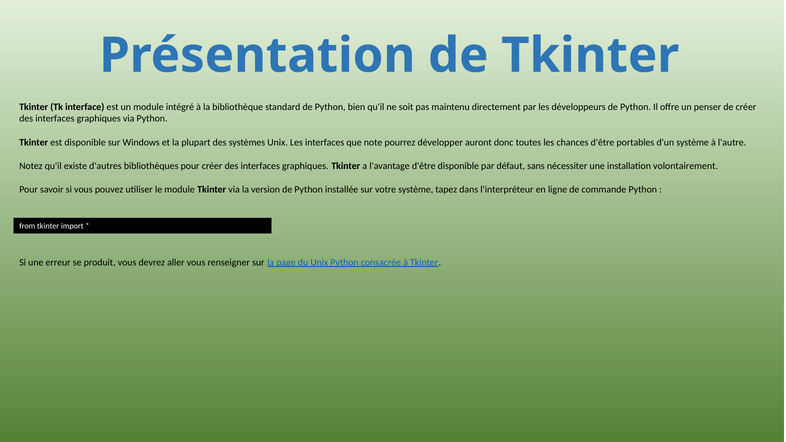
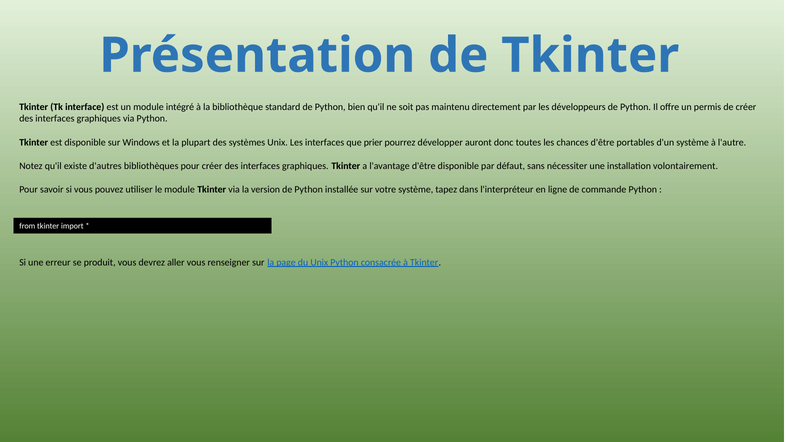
penser: penser -> permis
note: note -> prier
